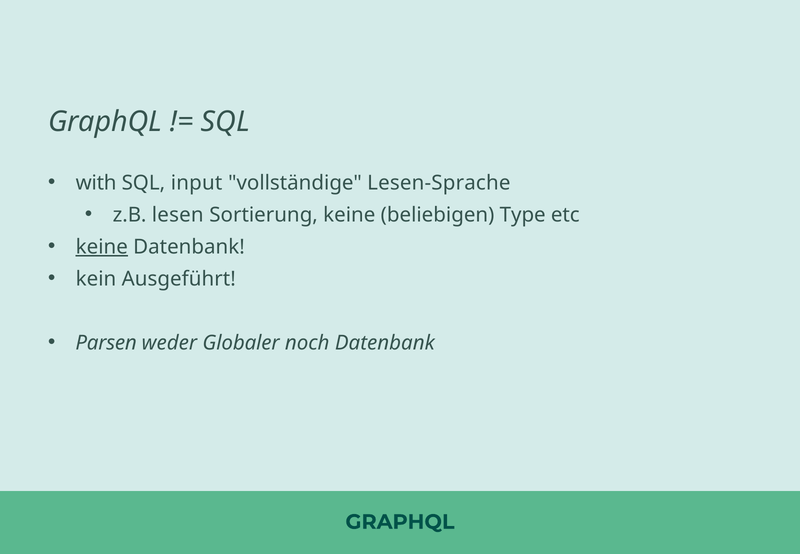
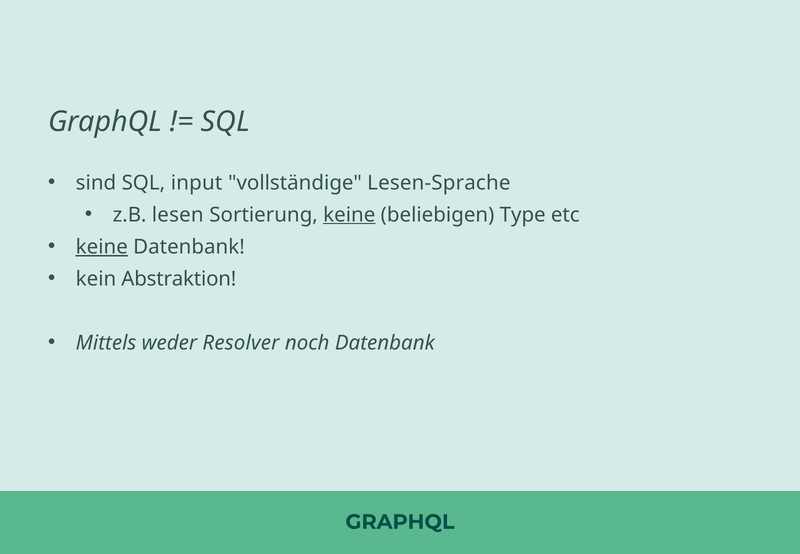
with: with -> sind
keine at (349, 215) underline: none -> present
Ausgeführt: Ausgeführt -> Abstraktion
Parsen: Parsen -> Mittels
Globaler: Globaler -> Resolver
